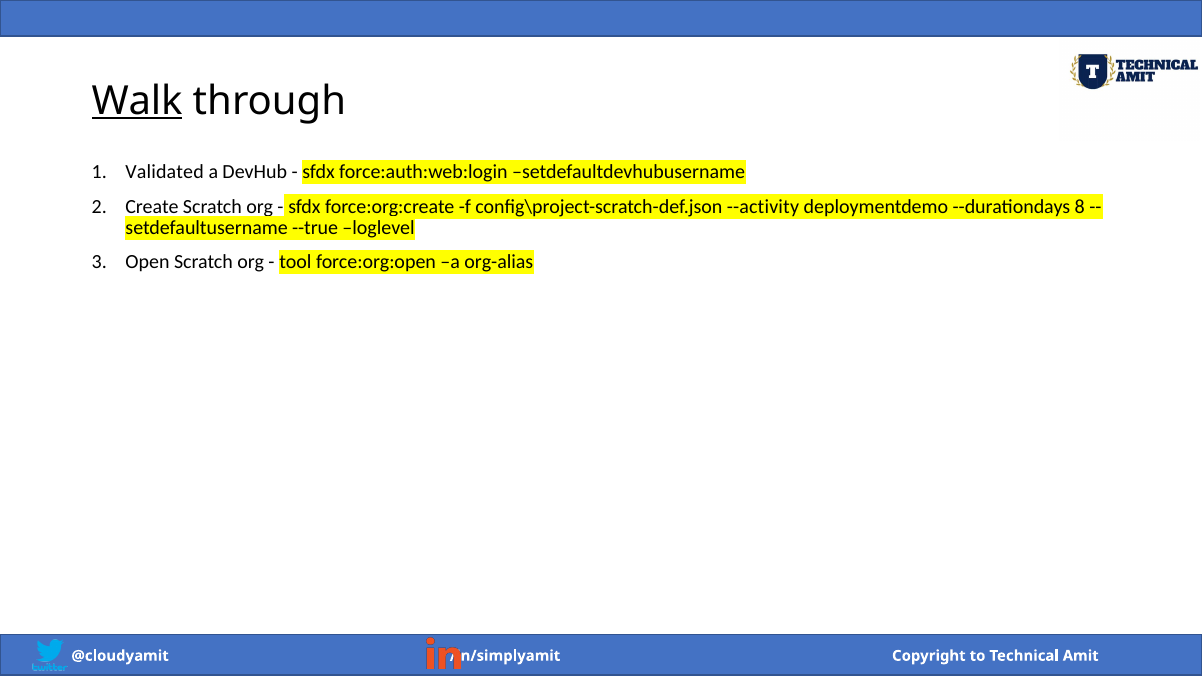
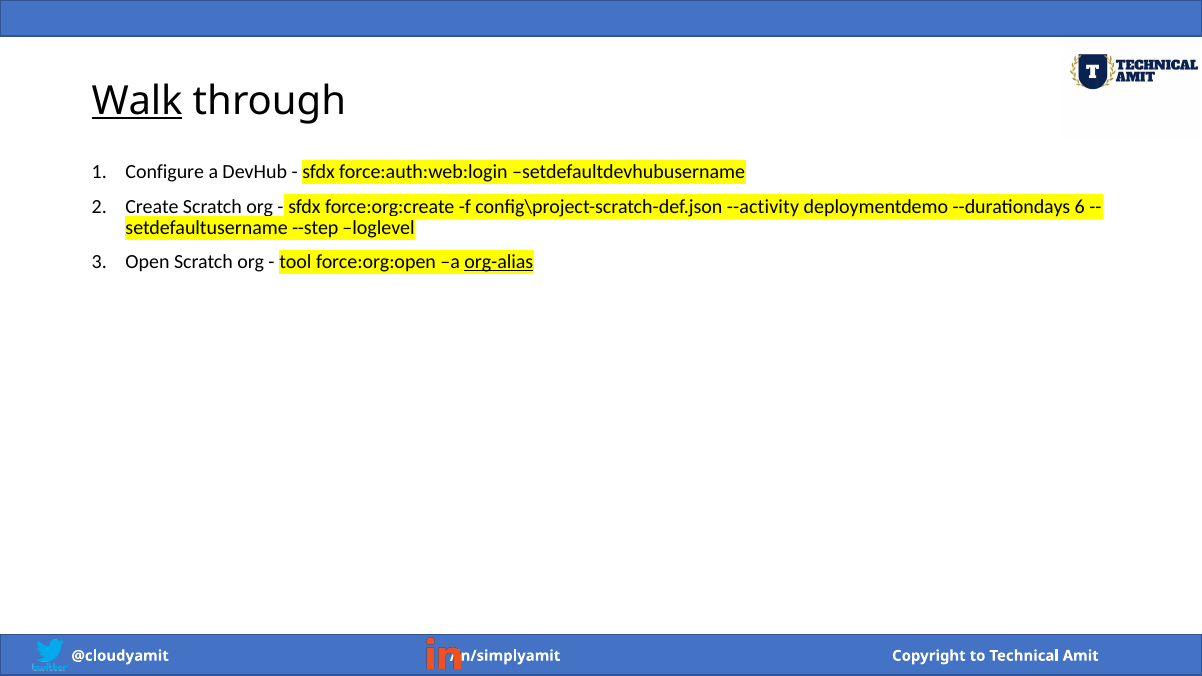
Validated: Validated -> Configure
8: 8 -> 6
--true: --true -> --step
org-alias underline: none -> present
